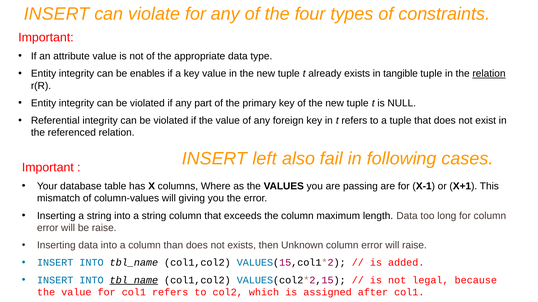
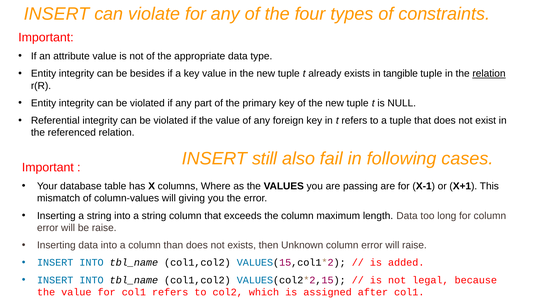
enables: enables -> besides
left: left -> still
tbl_name at (134, 281) underline: present -> none
